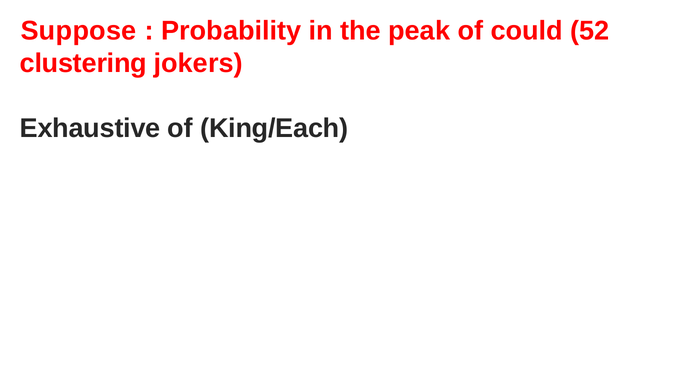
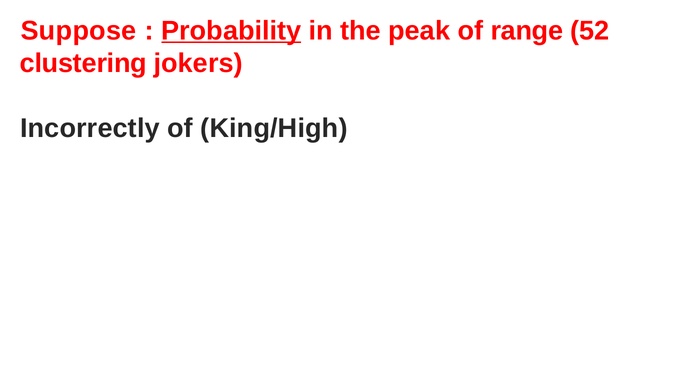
Probability underline: none -> present
could: could -> range
Exhaustive: Exhaustive -> Incorrectly
King/Each: King/Each -> King/High
